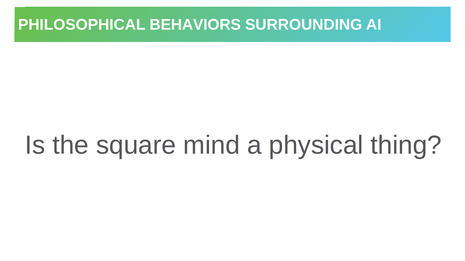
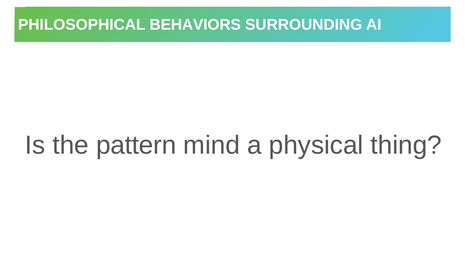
square: square -> pattern
